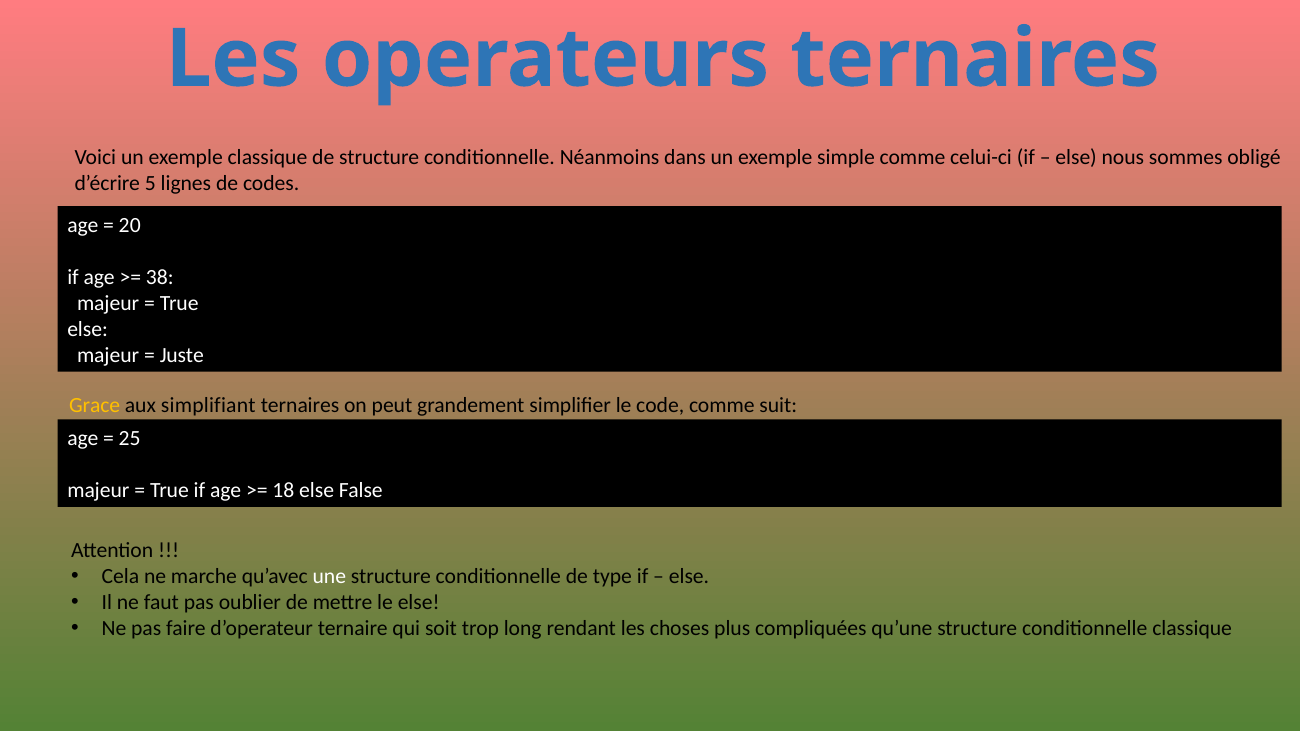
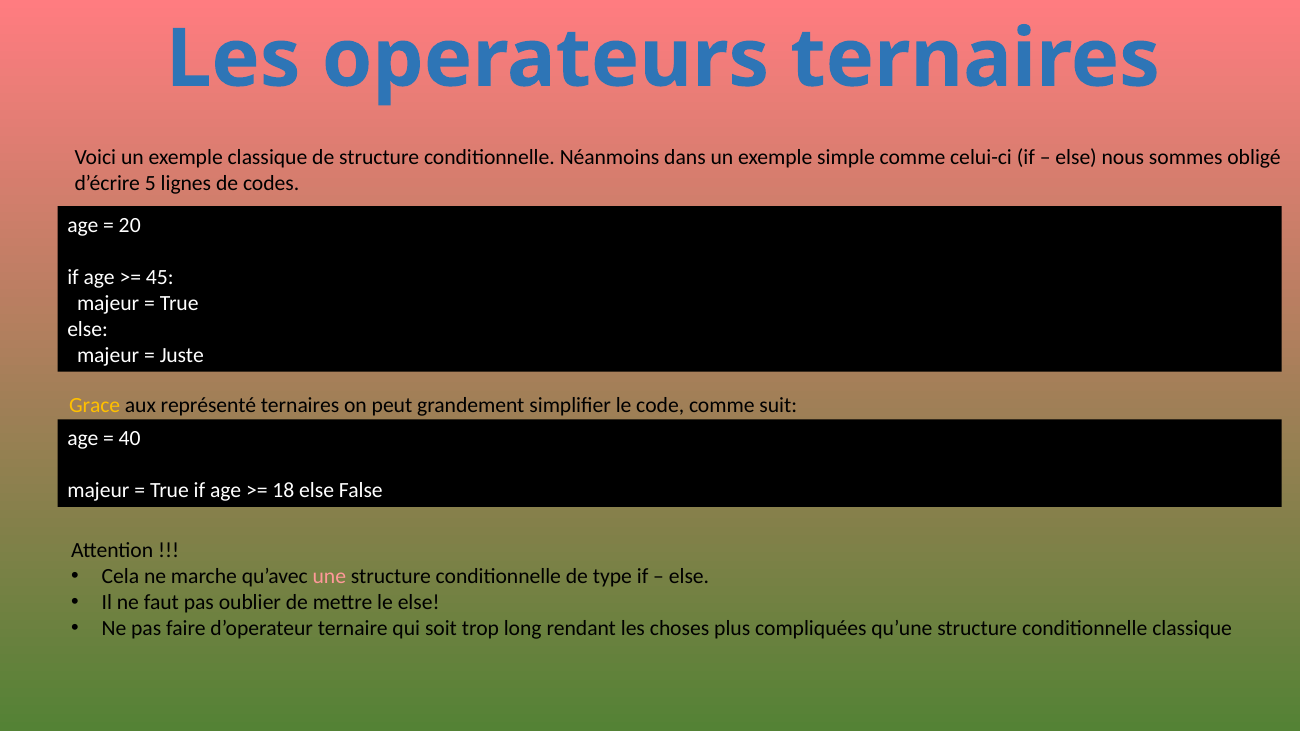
38: 38 -> 45
simplifiant: simplifiant -> représenté
25: 25 -> 40
une colour: white -> pink
